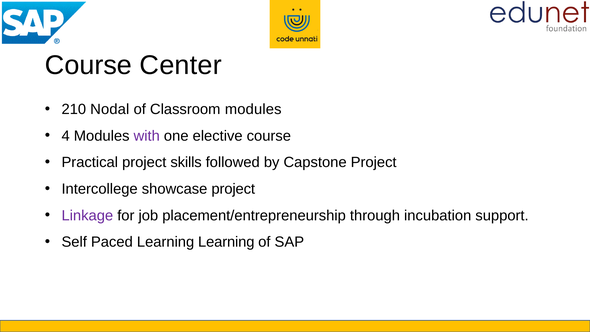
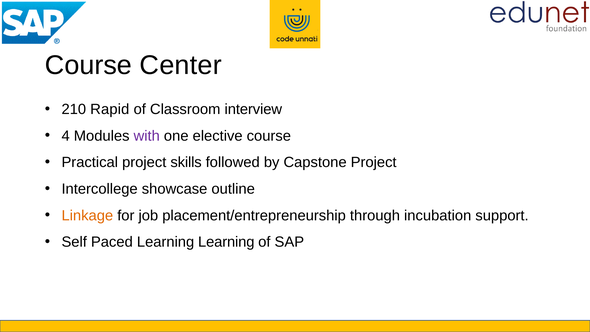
Nodal: Nodal -> Rapid
Classroom modules: modules -> interview
showcase project: project -> outline
Linkage colour: purple -> orange
